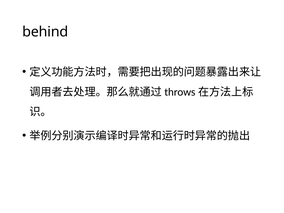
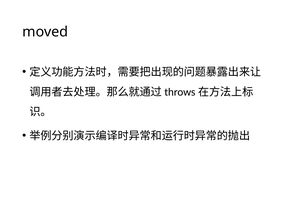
behind: behind -> moved
